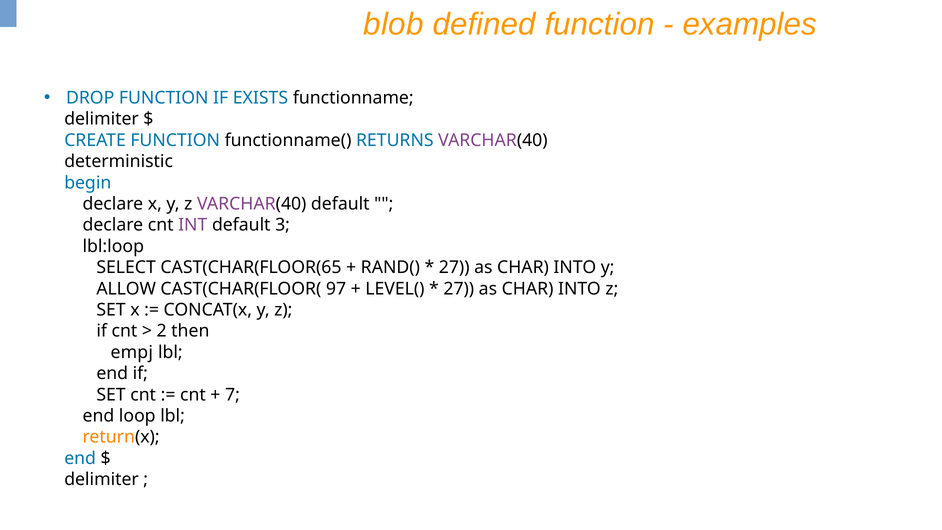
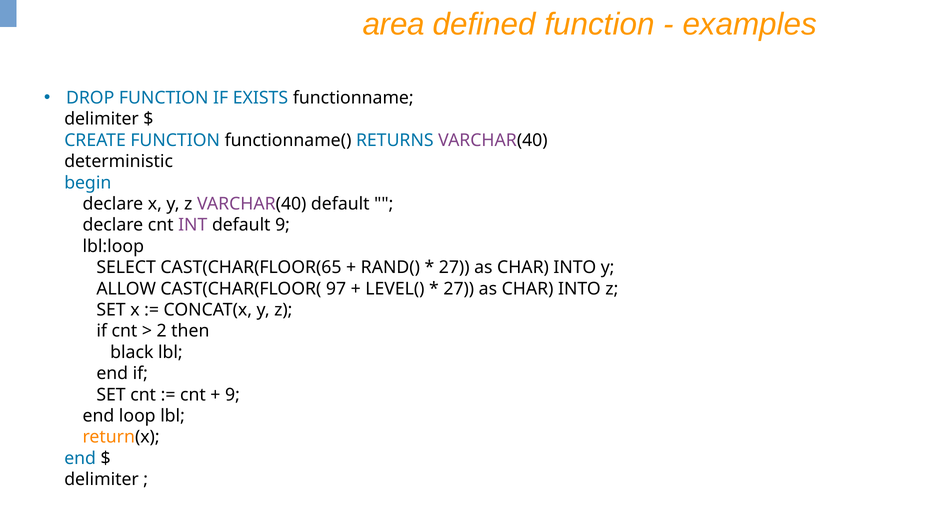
blob: blob -> area
default 3: 3 -> 9
empj: empj -> black
7 at (232, 395): 7 -> 9
